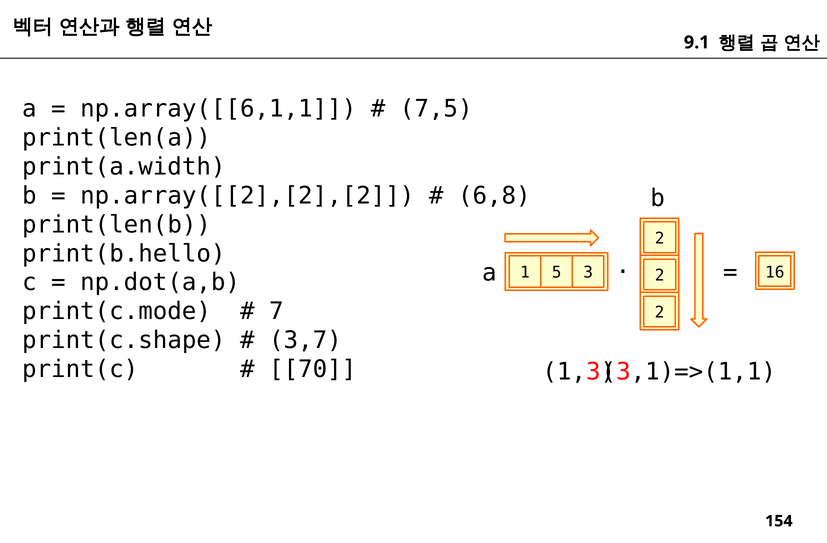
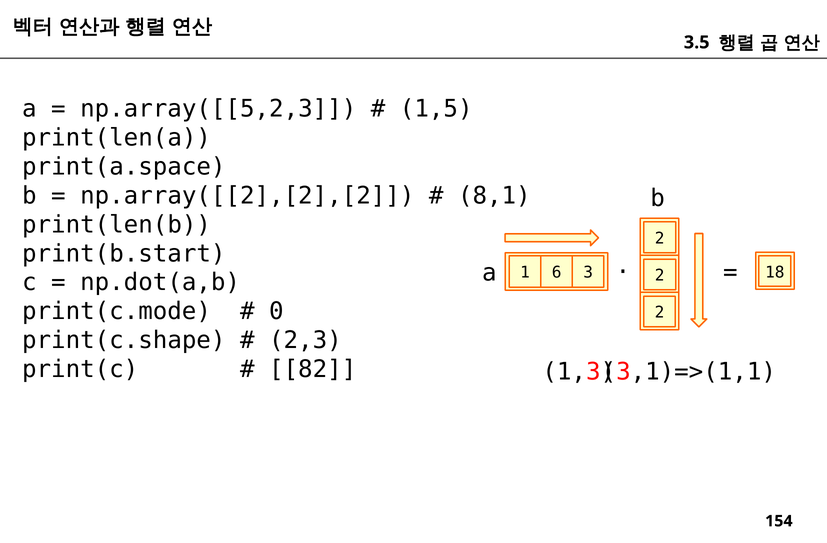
9.1: 9.1 -> 3.5
np.array([[6,1,1: np.array([[6,1,1 -> np.array([[5,2,3
7,5: 7,5 -> 1,5
print(a.width: print(a.width -> print(a.space
6,8: 6,8 -> 8,1
print(b.hello: print(b.hello -> print(b.start
16: 16 -> 18
5: 5 -> 6
7: 7 -> 0
3,7: 3,7 -> 2,3
70: 70 -> 82
